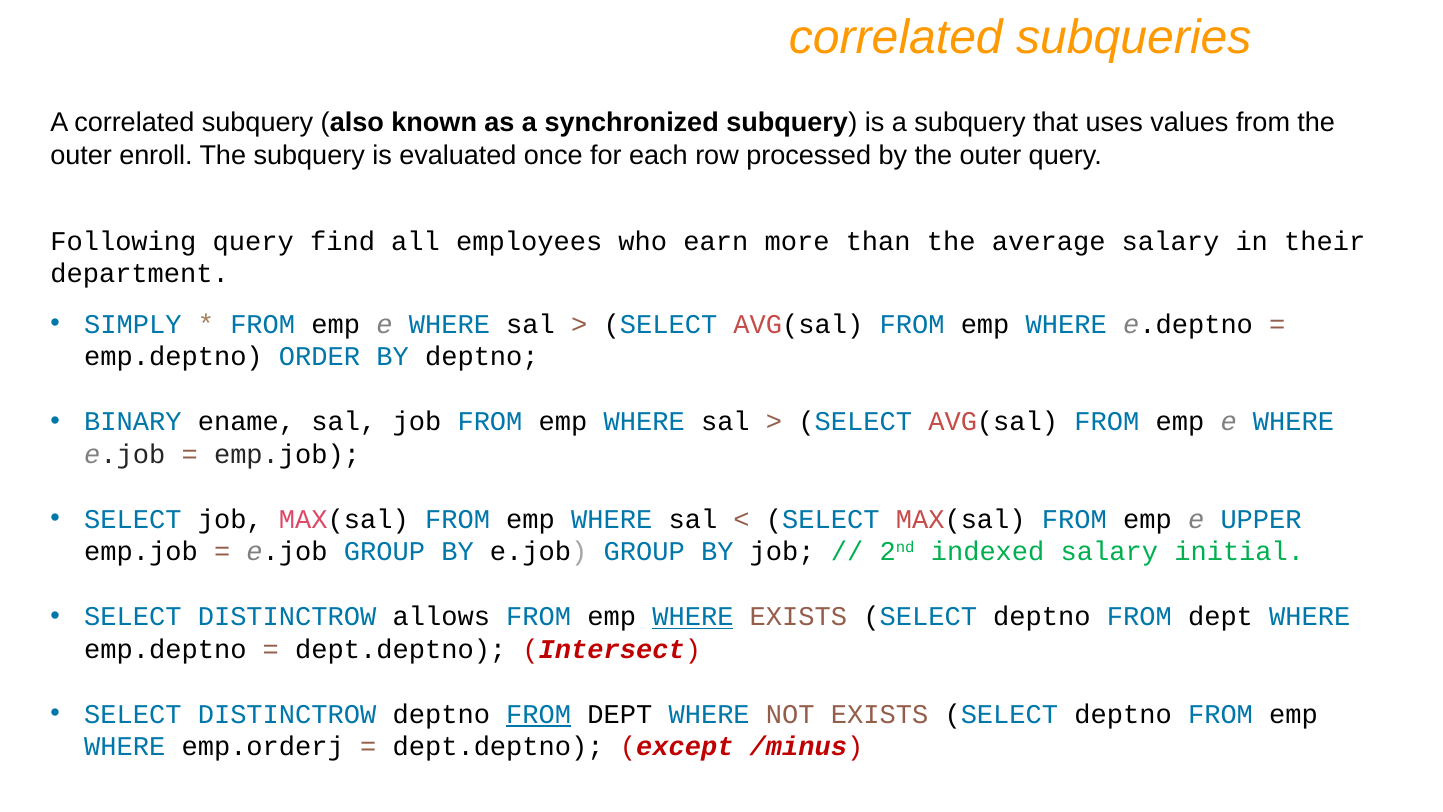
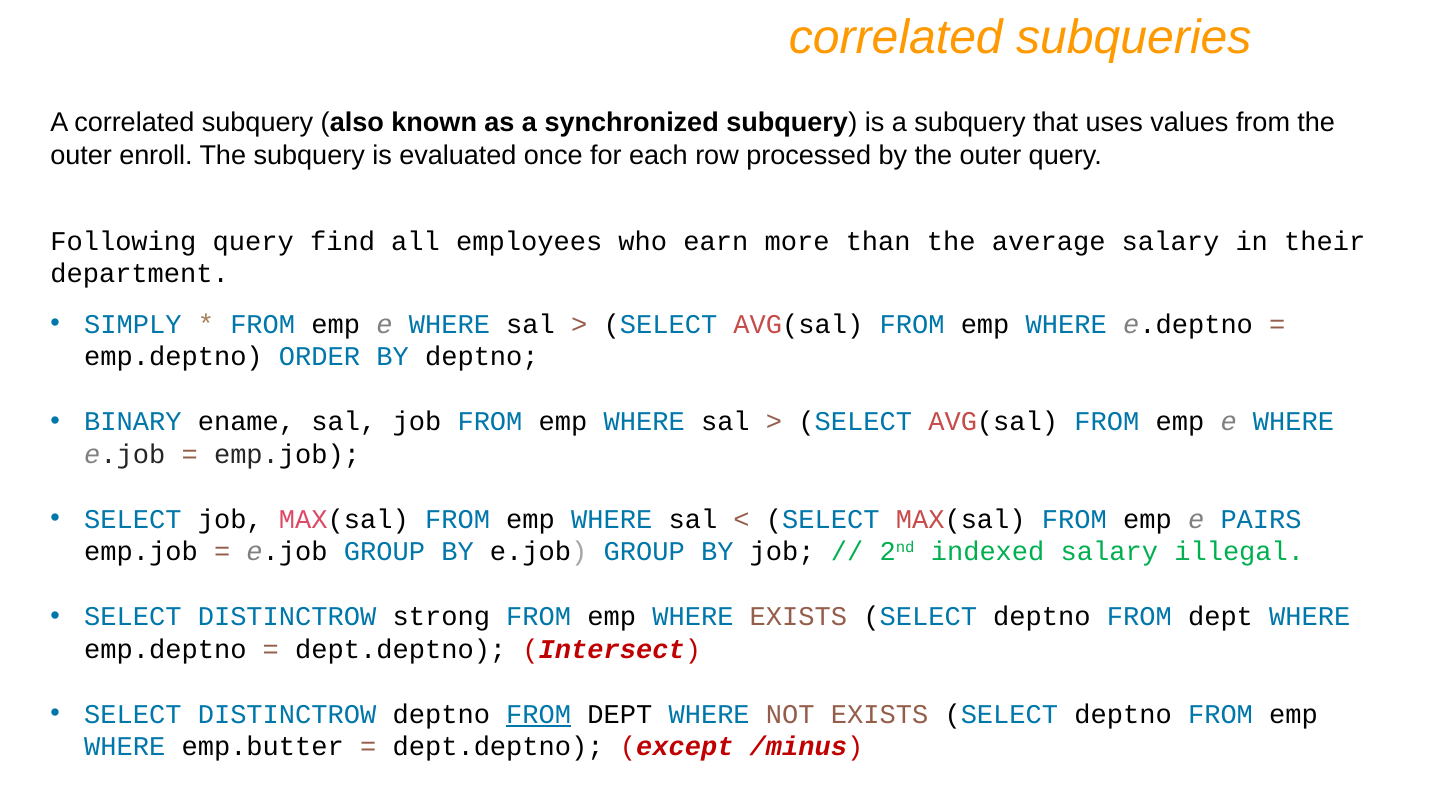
UPPER: UPPER -> PAIRS
initial: initial -> illegal
allows: allows -> strong
WHERE at (693, 617) underline: present -> none
emp.orderj: emp.orderj -> emp.butter
